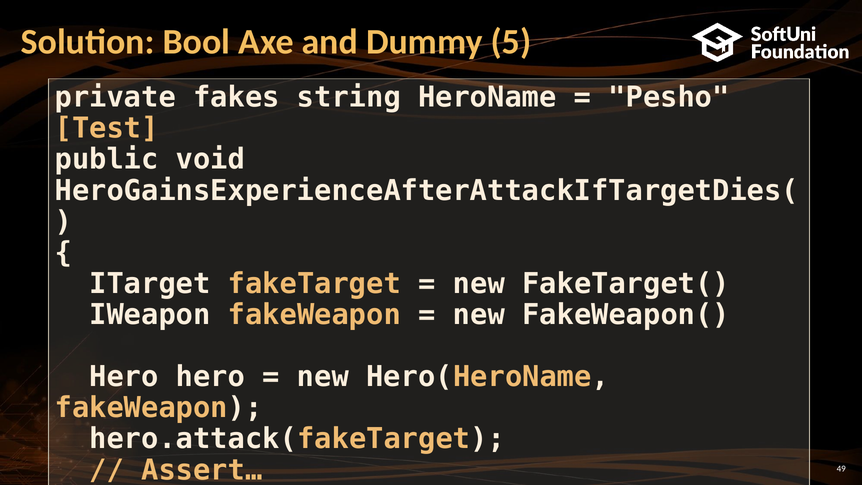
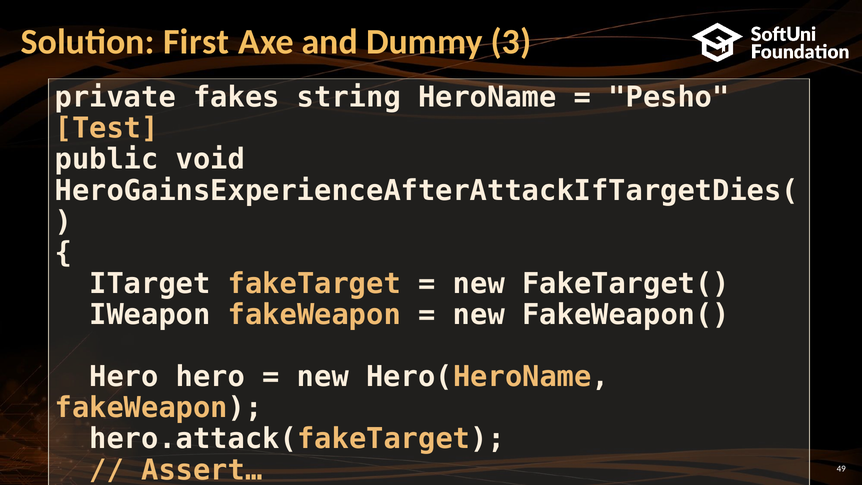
Bool: Bool -> First
5: 5 -> 3
